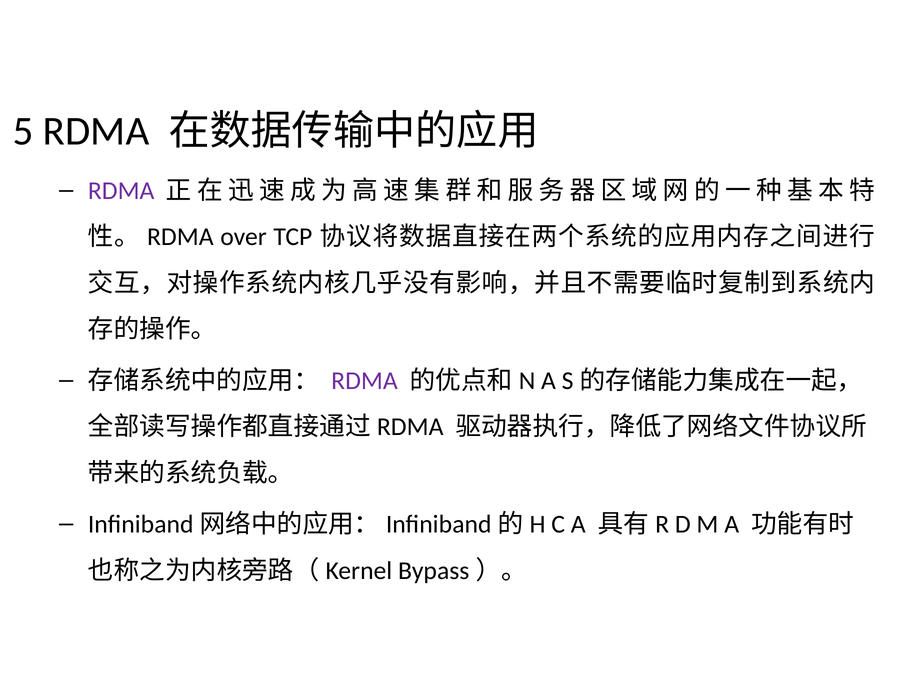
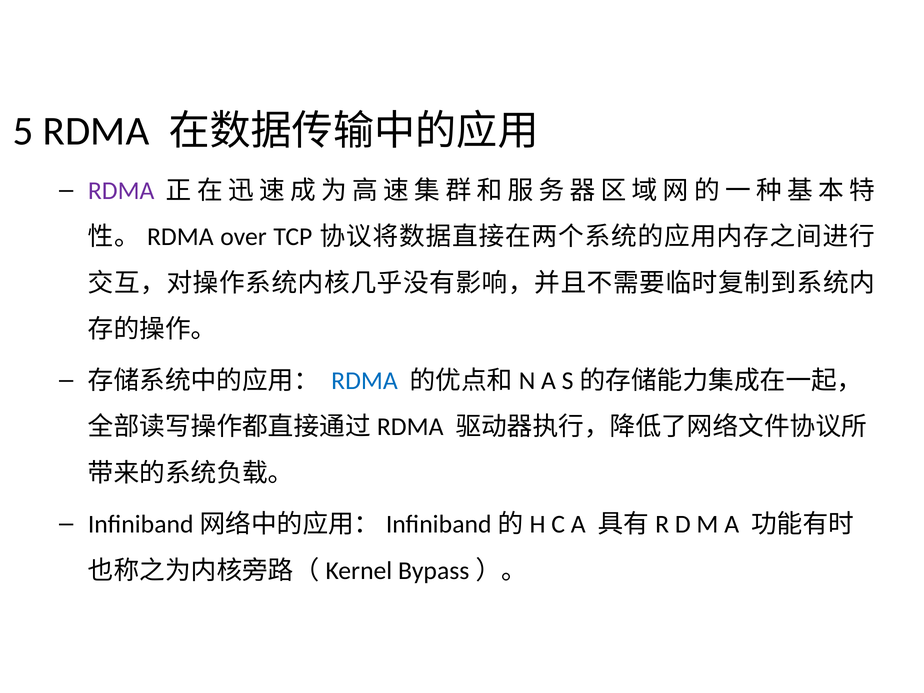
RDMA at (364, 381) colour: purple -> blue
